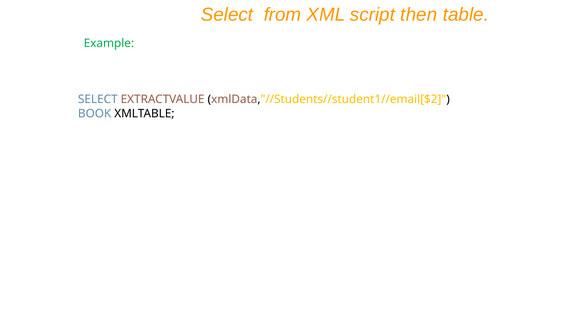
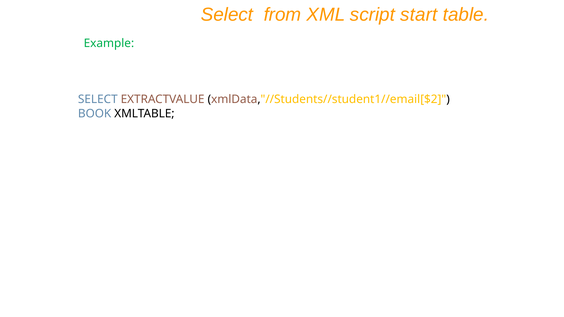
then: then -> start
